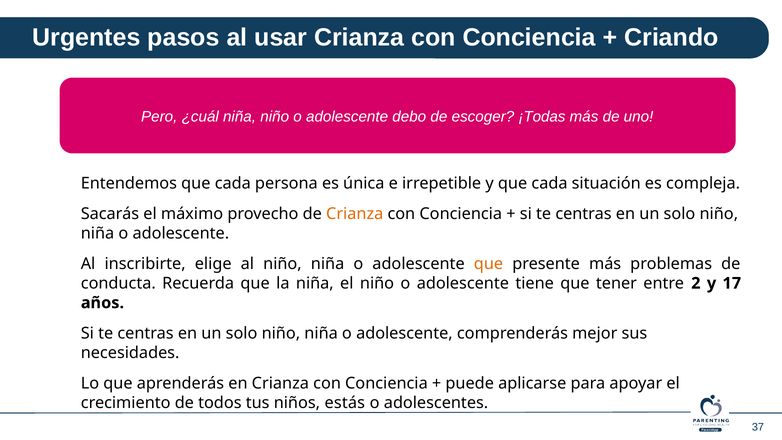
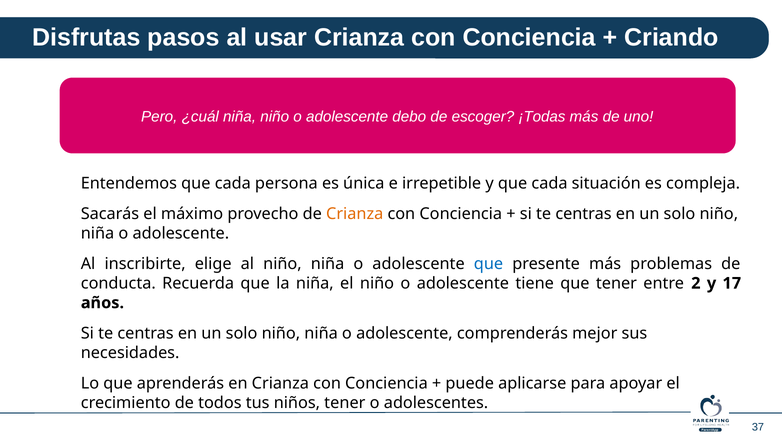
Urgentes: Urgentes -> Disfrutas
que at (488, 264) colour: orange -> blue
niños estás: estás -> tener
